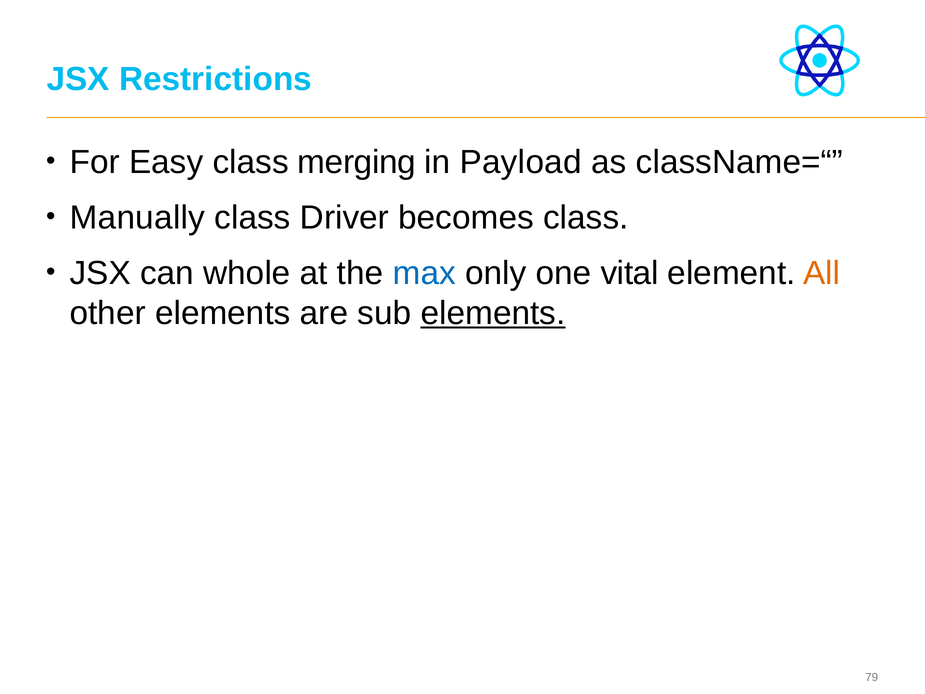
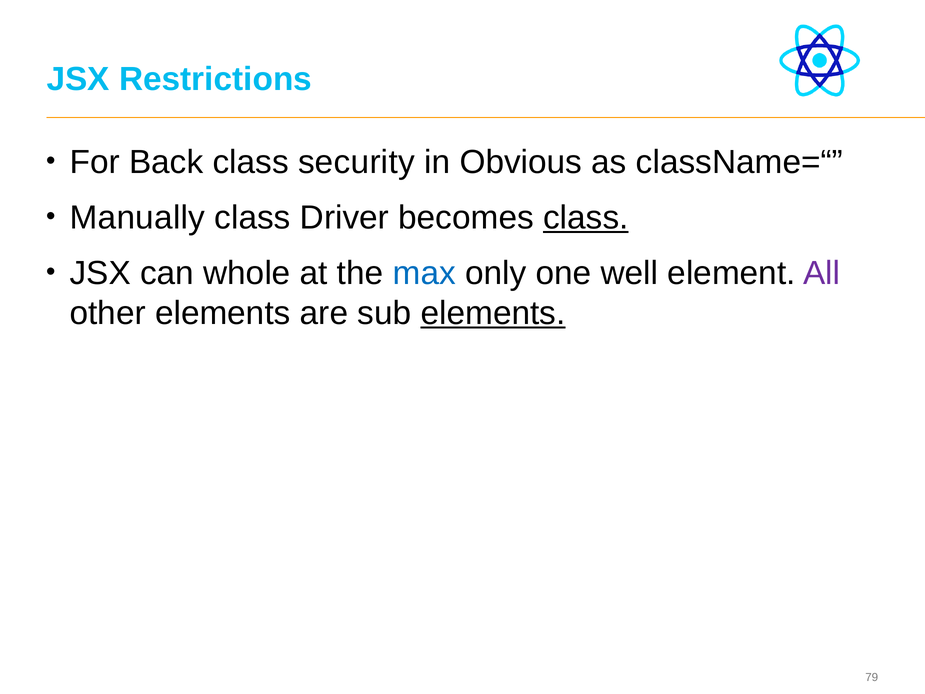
Easy: Easy -> Back
merging: merging -> security
Payload: Payload -> Obvious
class at (586, 218) underline: none -> present
vital: vital -> well
All colour: orange -> purple
